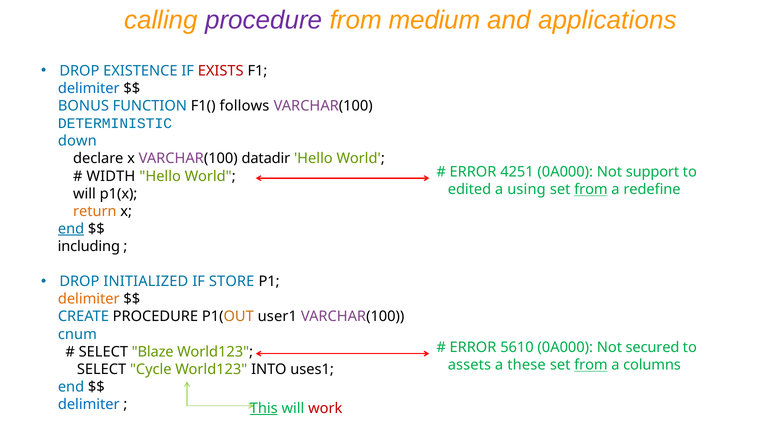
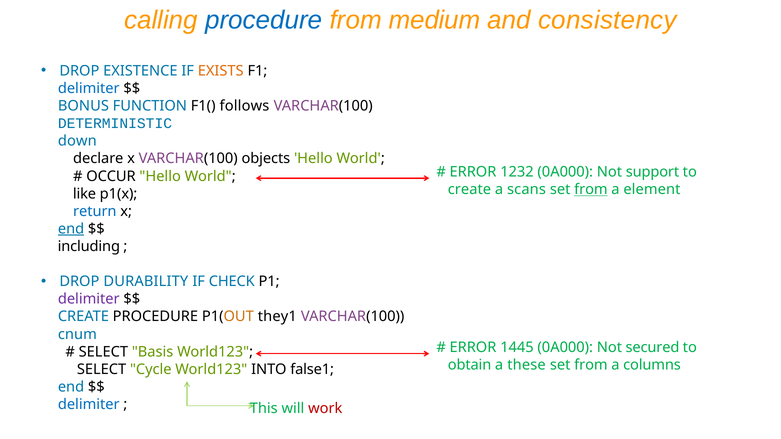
procedure at (264, 20) colour: purple -> blue
applications: applications -> consistency
EXISTS colour: red -> orange
datadir: datadir -> objects
4251: 4251 -> 1232
WIDTH: WIDTH -> OCCUR
edited at (469, 190): edited -> create
using: using -> scans
redefine: redefine -> element
will at (84, 194): will -> like
return colour: orange -> blue
INITIALIZED: INITIALIZED -> DURABILITY
STORE: STORE -> CHECK
delimiter at (89, 299) colour: orange -> purple
user1: user1 -> they1
5610: 5610 -> 1445
Blaze: Blaze -> Basis
assets: assets -> obtain
from at (591, 365) underline: present -> none
uses1: uses1 -> false1
This underline: present -> none
